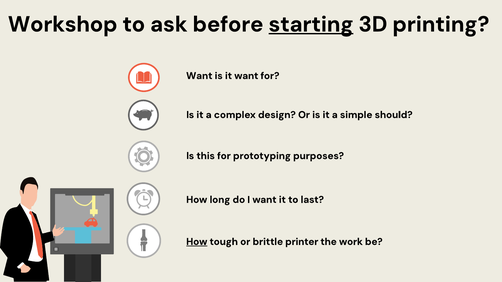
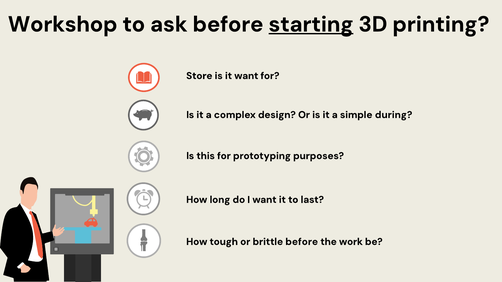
Want at (199, 76): Want -> Store
should: should -> during
How at (197, 242) underline: present -> none
brittle printer: printer -> before
